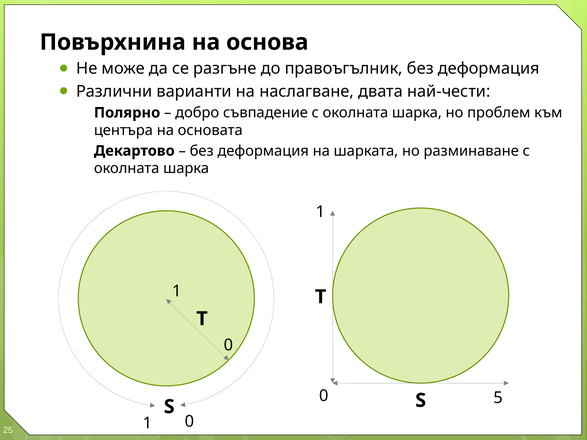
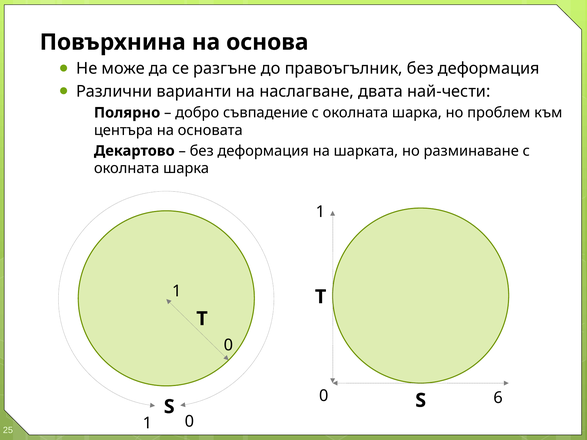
5: 5 -> 6
